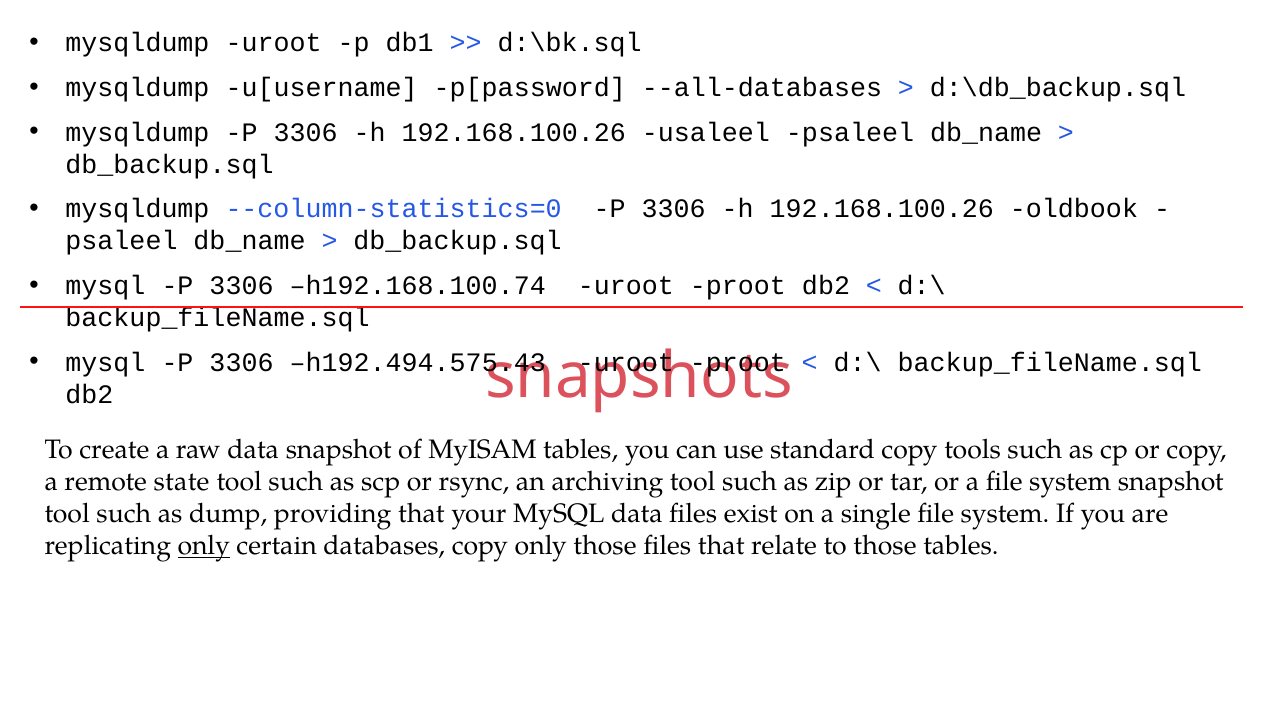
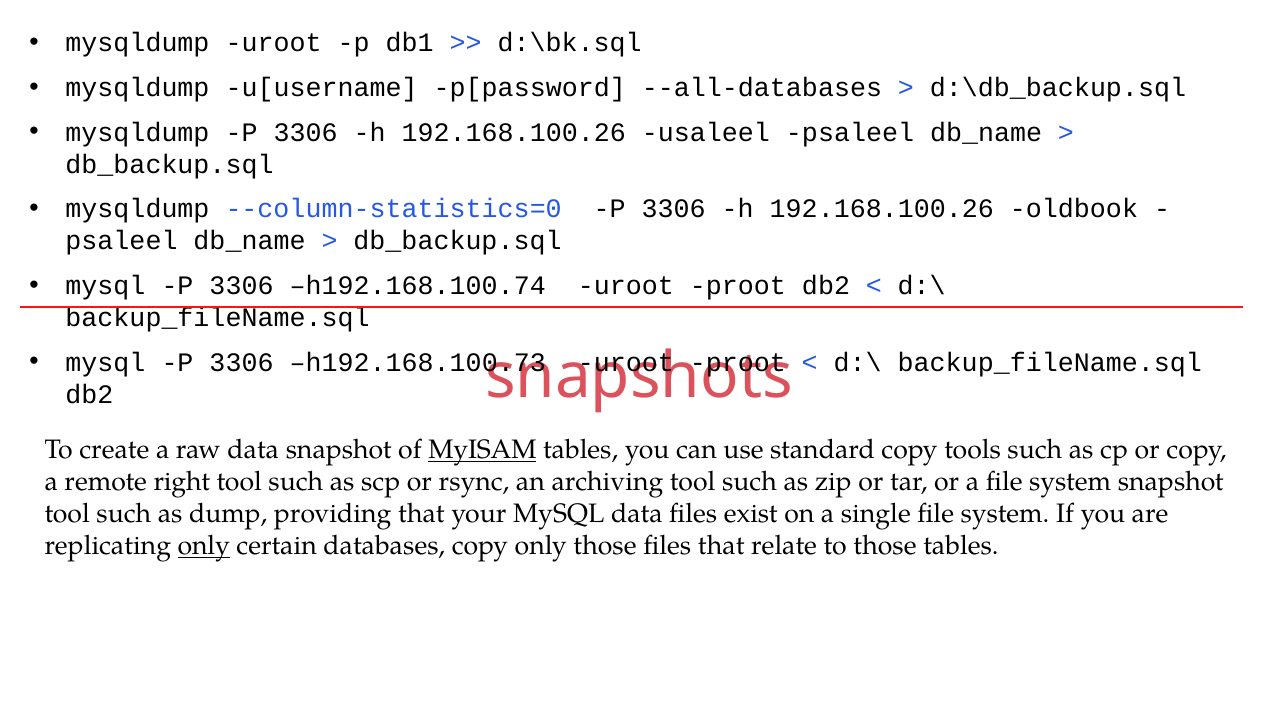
h192.494.575.43: h192.494.575.43 -> h192.168.100.73
MyISAM underline: none -> present
state: state -> right
